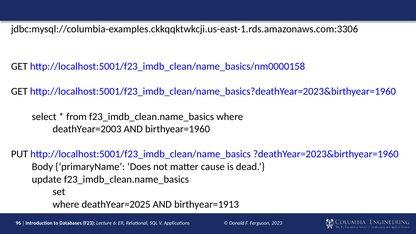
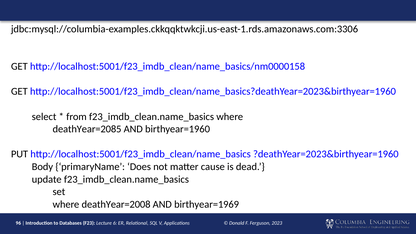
deathYear=2003: deathYear=2003 -> deathYear=2085
deathYear=2025: deathYear=2025 -> deathYear=2008
birthyear=1913: birthyear=1913 -> birthyear=1969
